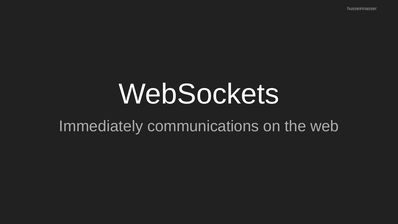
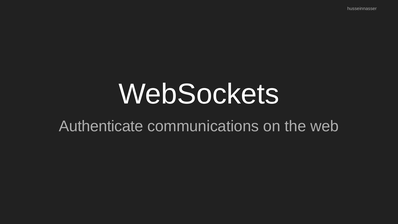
Immediately: Immediately -> Authenticate
